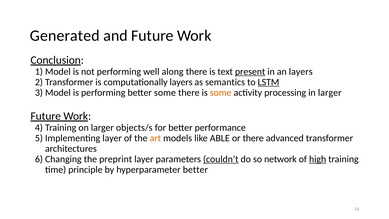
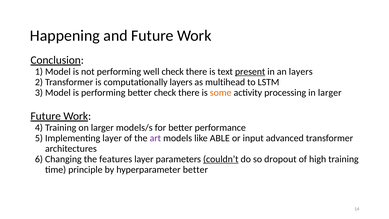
Generated: Generated -> Happening
well along: along -> check
semantics: semantics -> multihead
LSTM underline: present -> none
better some: some -> check
objects/s: objects/s -> models/s
art colour: orange -> purple
or there: there -> input
preprint: preprint -> features
network: network -> dropout
high underline: present -> none
